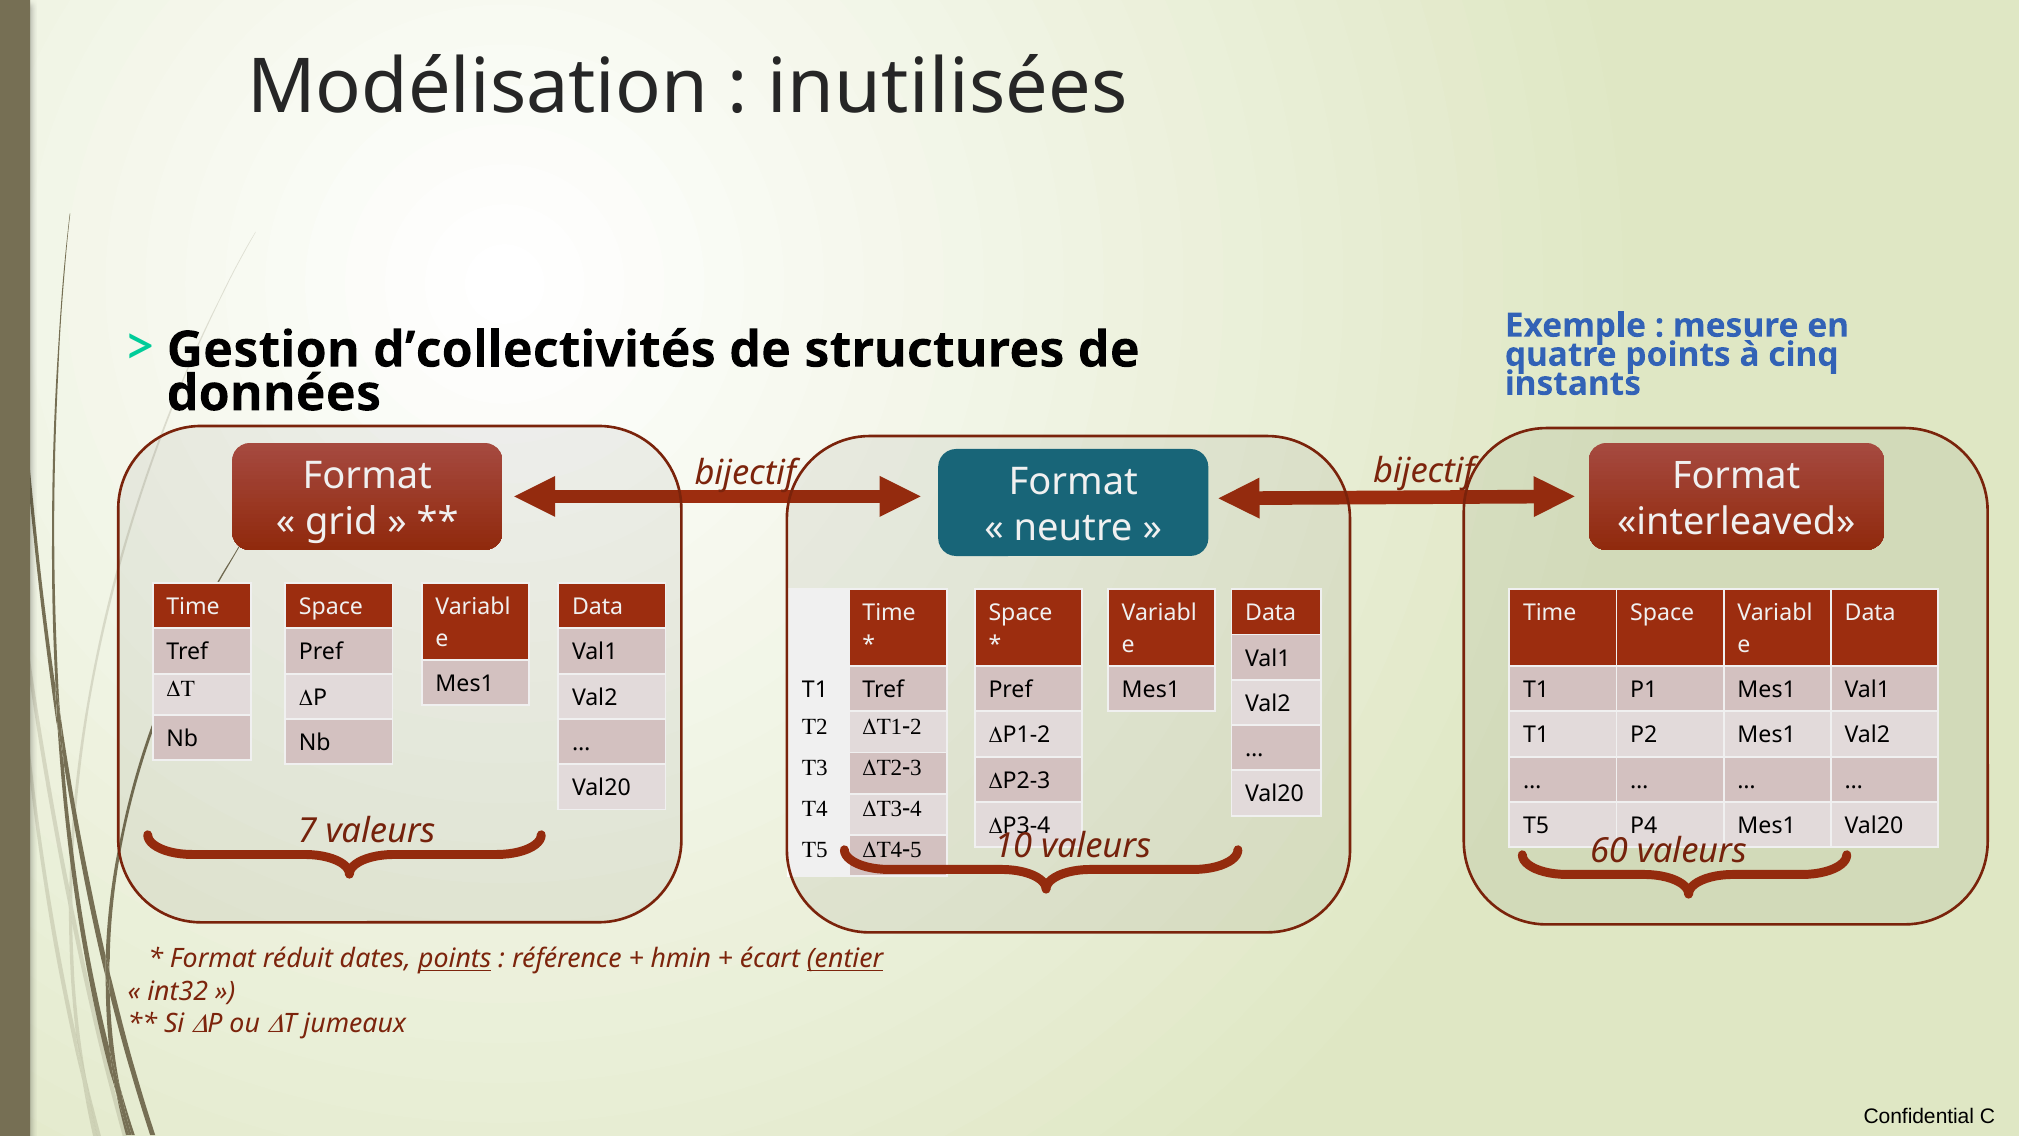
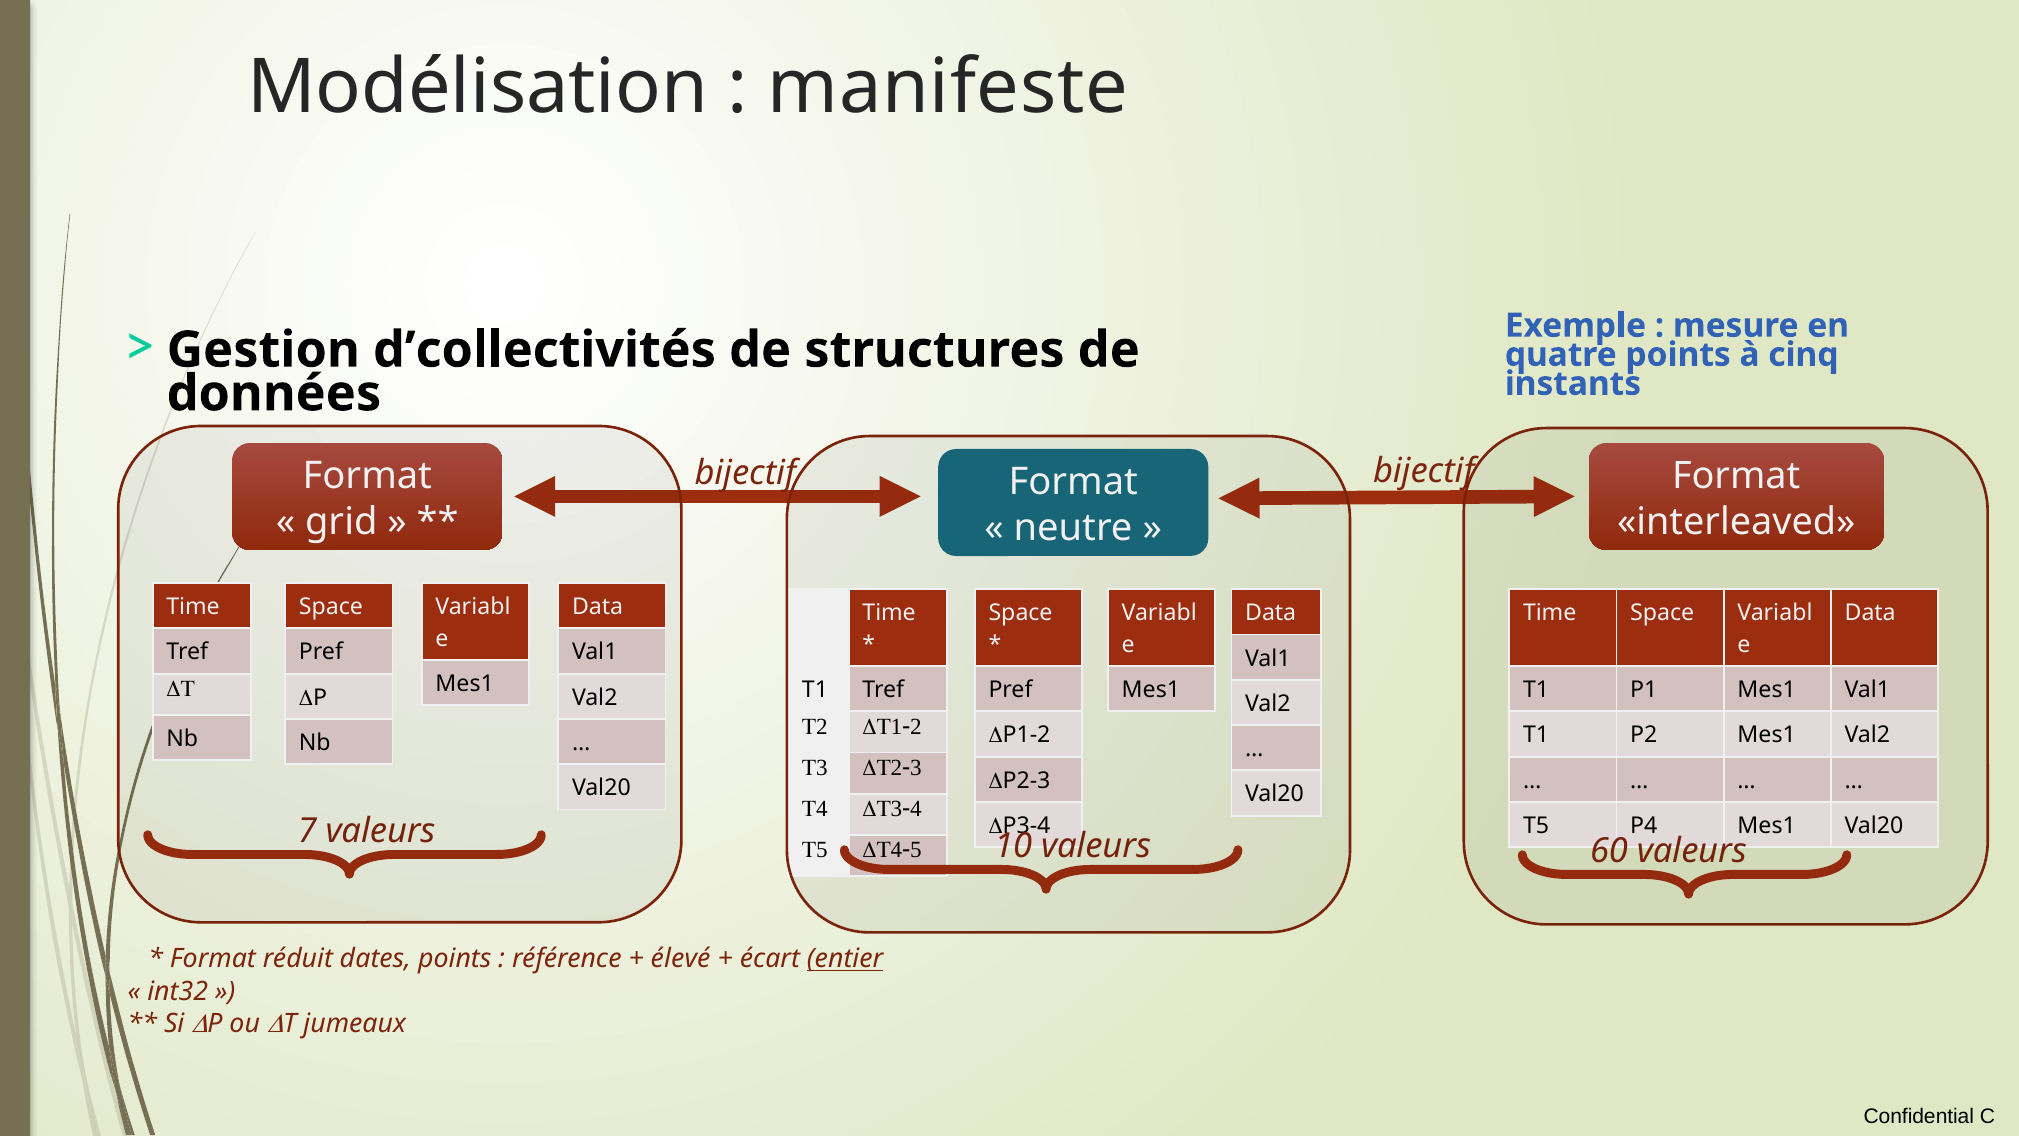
inutilisées: inutilisées -> manifeste
points at (455, 959) underline: present -> none
hmin: hmin -> élevé
